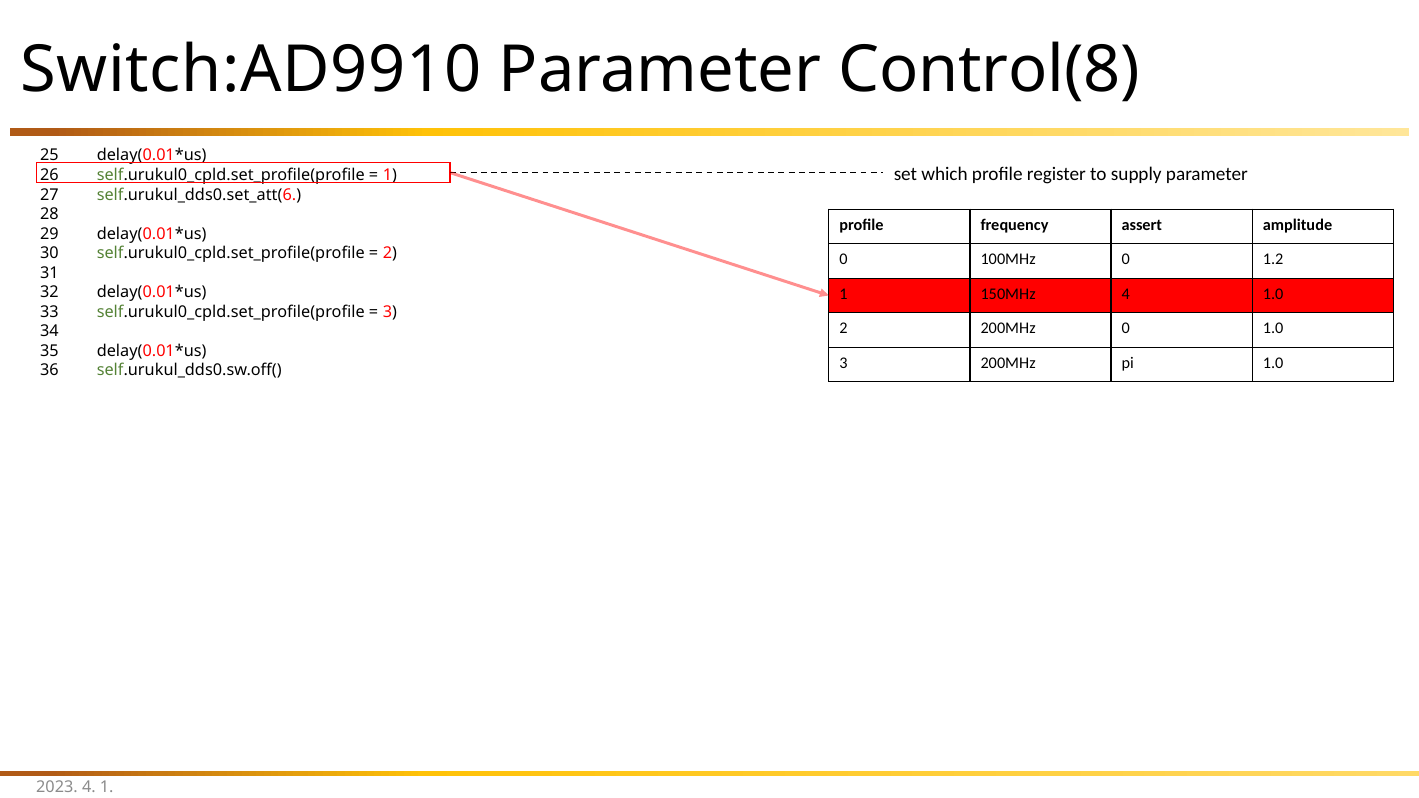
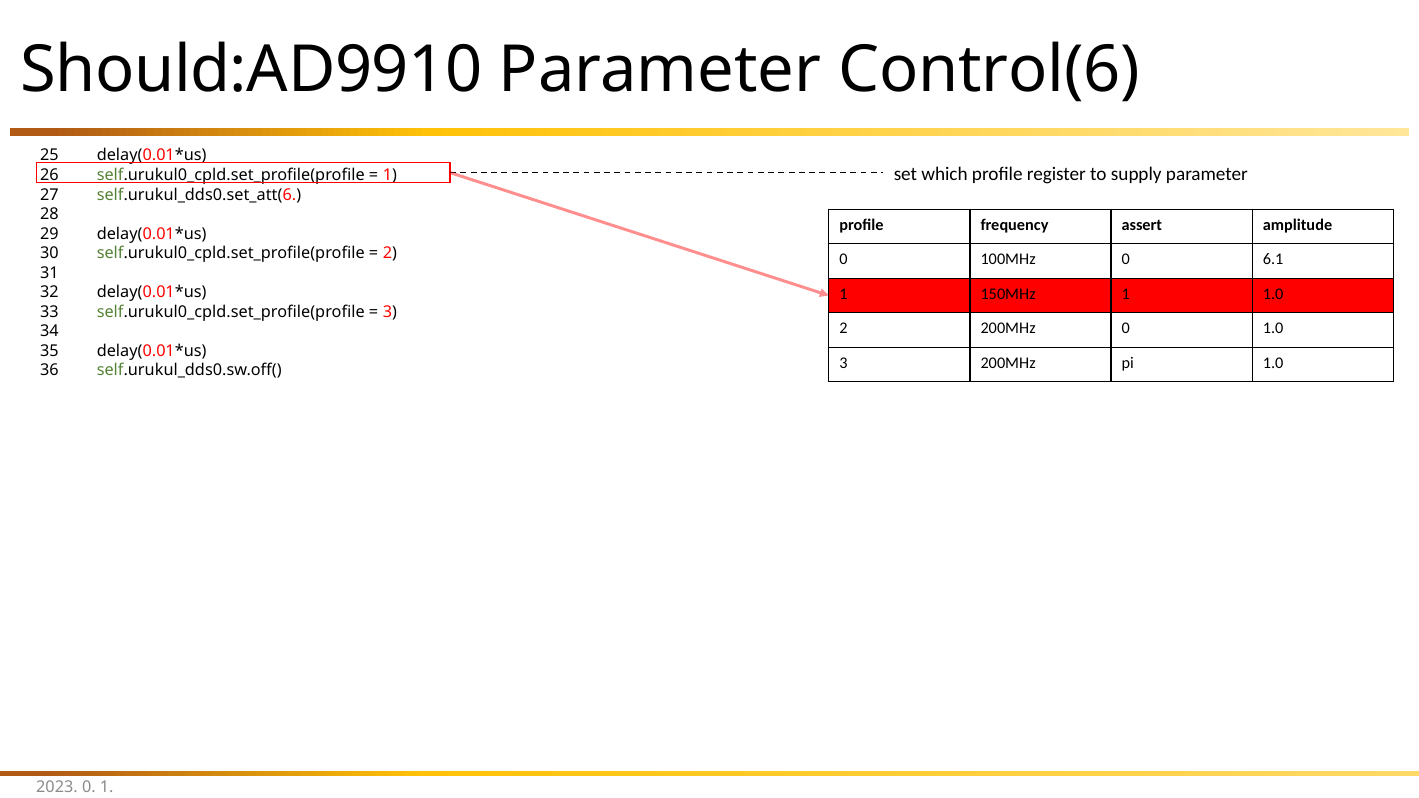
Switch:AD9910: Switch:AD9910 -> Should:AD9910
Control(8: Control(8 -> Control(6
1.2: 1.2 -> 6.1
150MHz 4: 4 -> 1
2023 4: 4 -> 0
